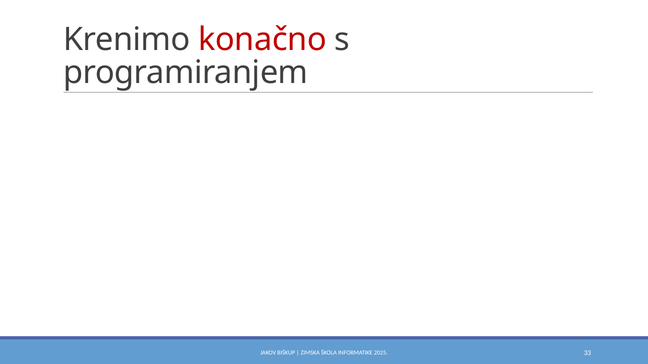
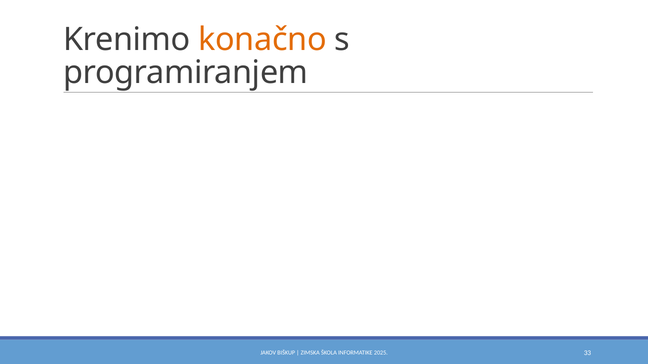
konačno colour: red -> orange
